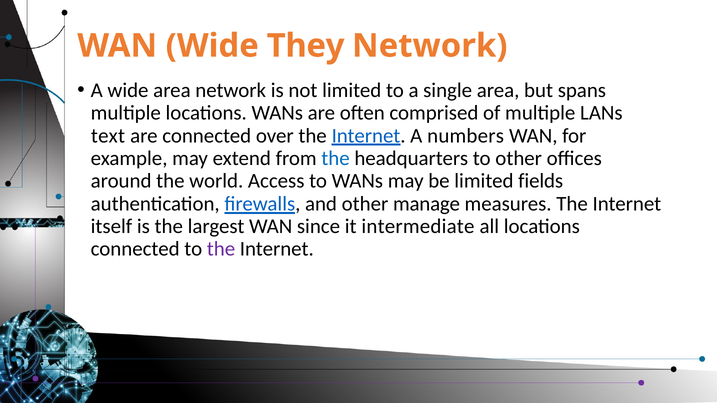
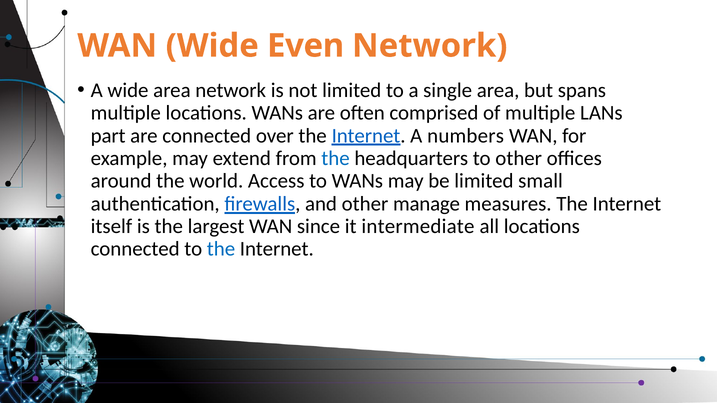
They: They -> Even
text: text -> part
fields: fields -> small
the at (221, 249) colour: purple -> blue
